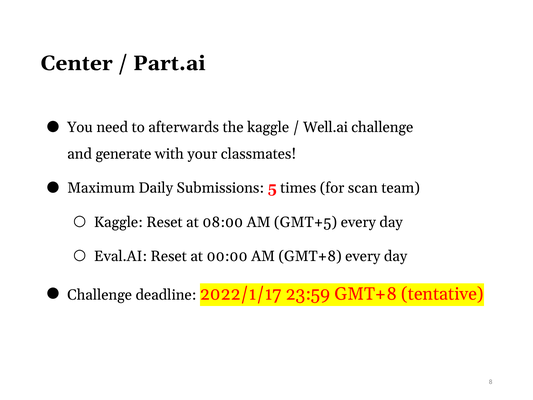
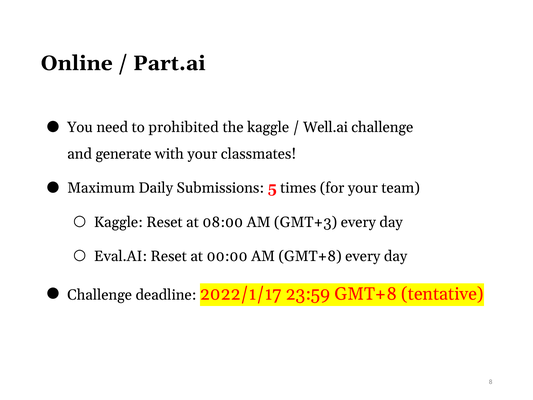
Center: Center -> Online
afterwards: afterwards -> prohibited
for scan: scan -> your
GMT+5: GMT+5 -> GMT+3
